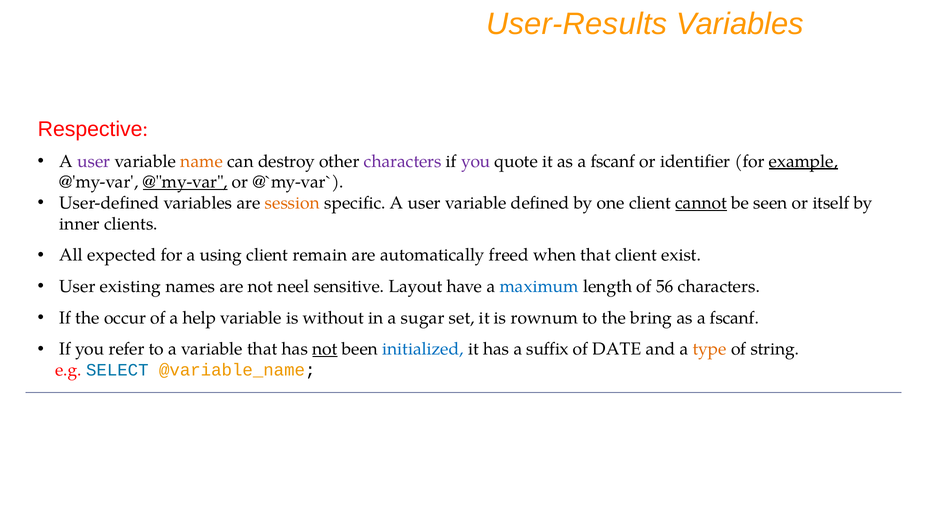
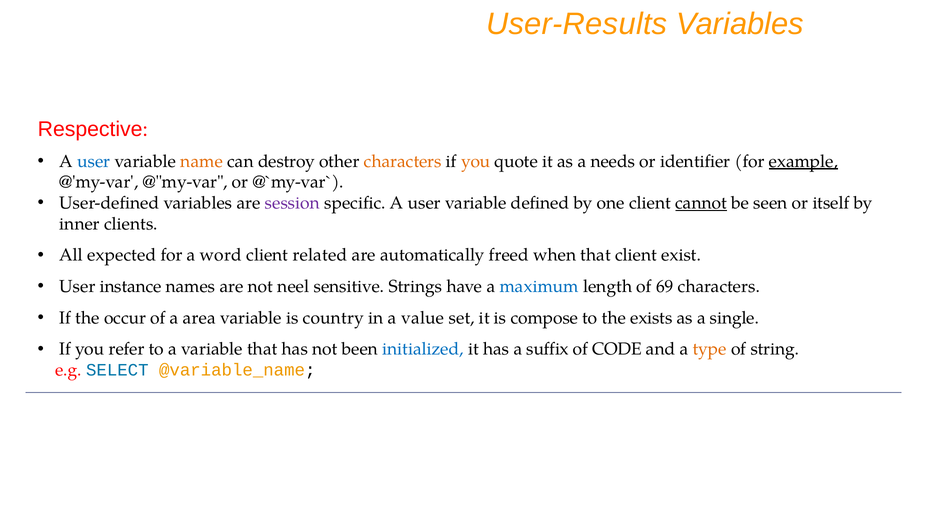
user at (94, 161) colour: purple -> blue
characters at (403, 161) colour: purple -> orange
you at (476, 161) colour: purple -> orange
it as a fscanf: fscanf -> needs
@"my-var underline: present -> none
session colour: orange -> purple
using: using -> word
remain: remain -> related
existing: existing -> instance
Layout: Layout -> Strings
56: 56 -> 69
help: help -> area
without: without -> country
sugar: sugar -> value
rownum: rownum -> compose
bring: bring -> exists
fscanf at (734, 318): fscanf -> single
not at (325, 349) underline: present -> none
DATE: DATE -> CODE
